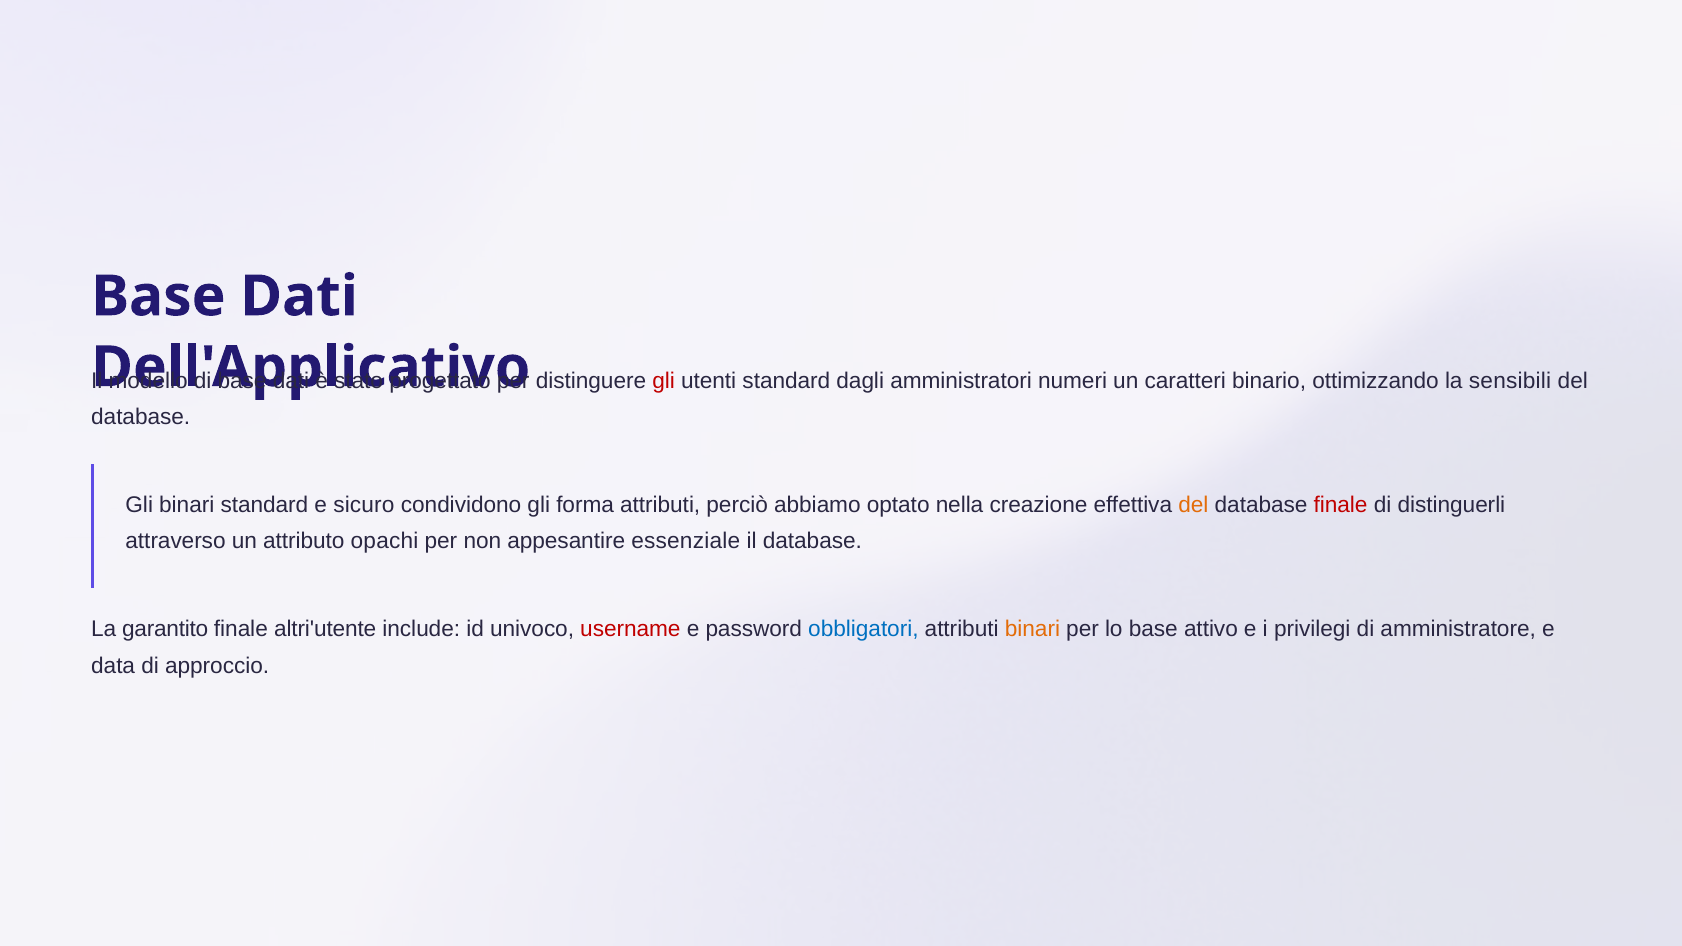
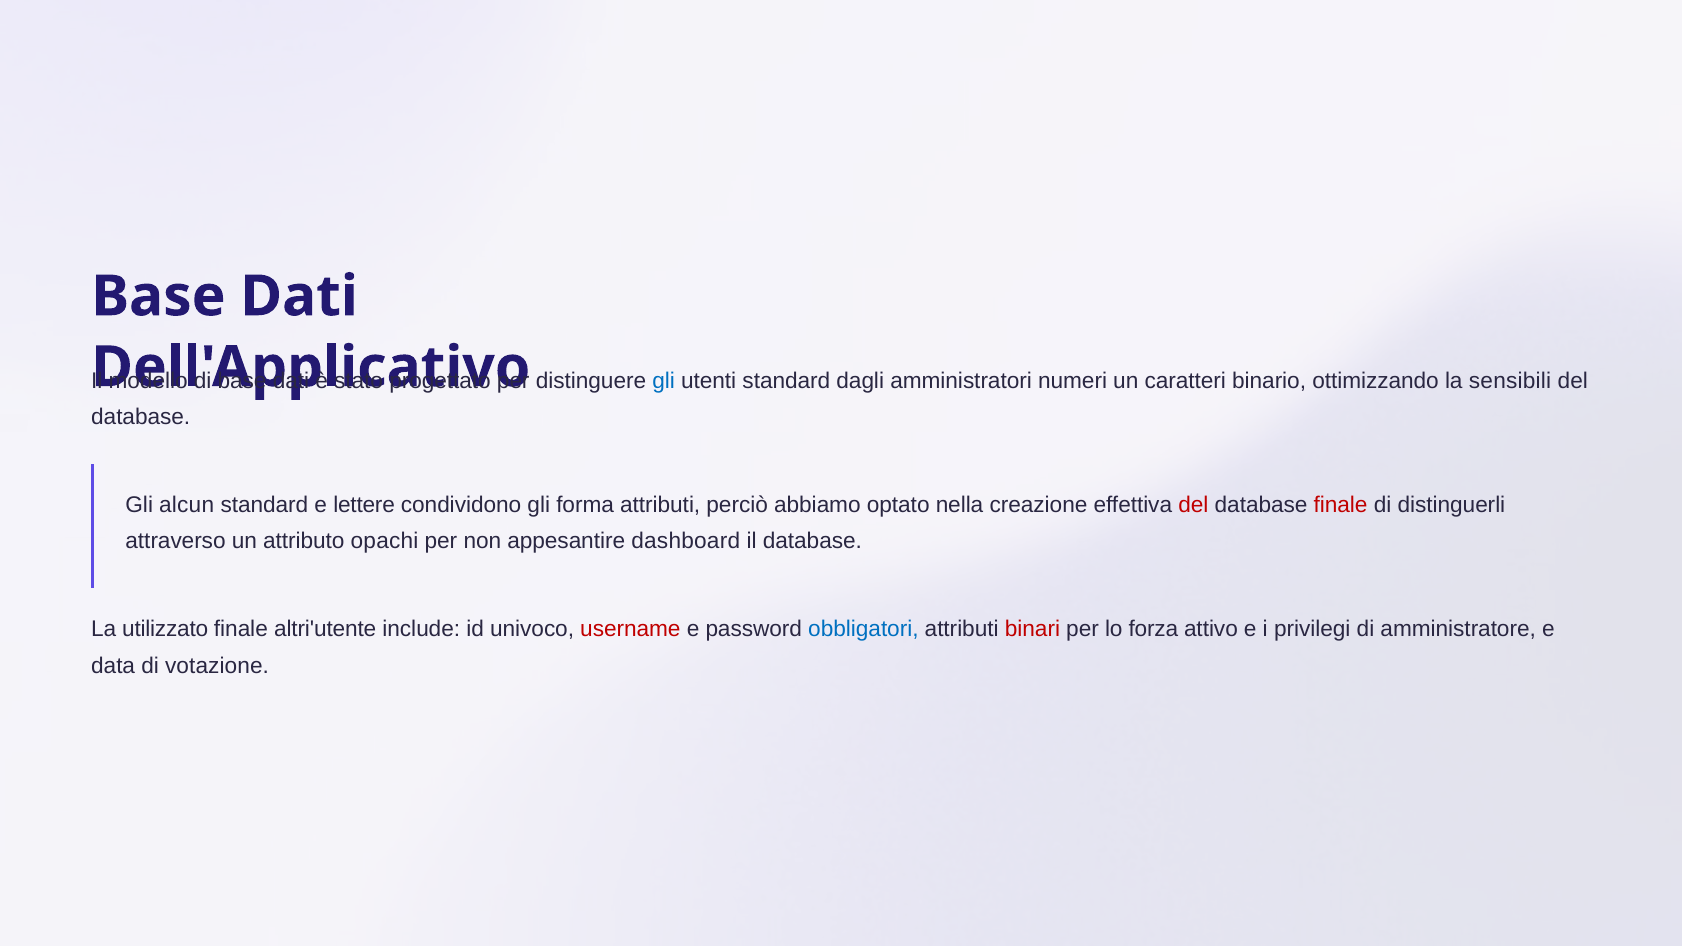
gli at (664, 381) colour: red -> blue
Gli binari: binari -> alcun
sicuro: sicuro -> lettere
del at (1193, 505) colour: orange -> red
essenziale: essenziale -> dashboard
garantito: garantito -> utilizzato
binari at (1032, 629) colour: orange -> red
lo base: base -> forza
approccio: approccio -> votazione
